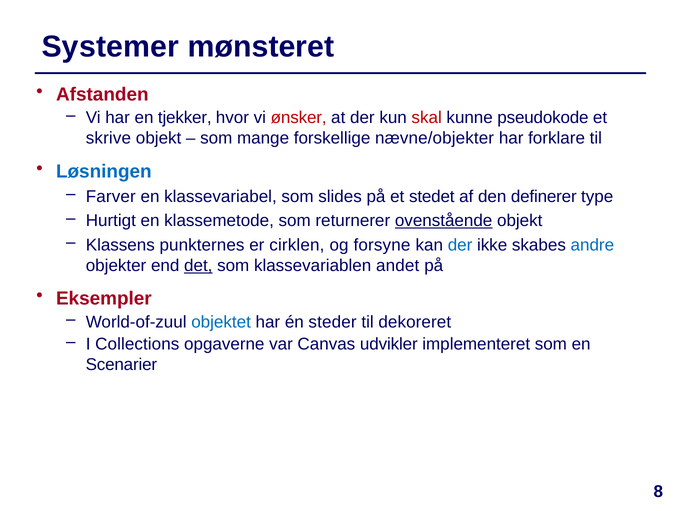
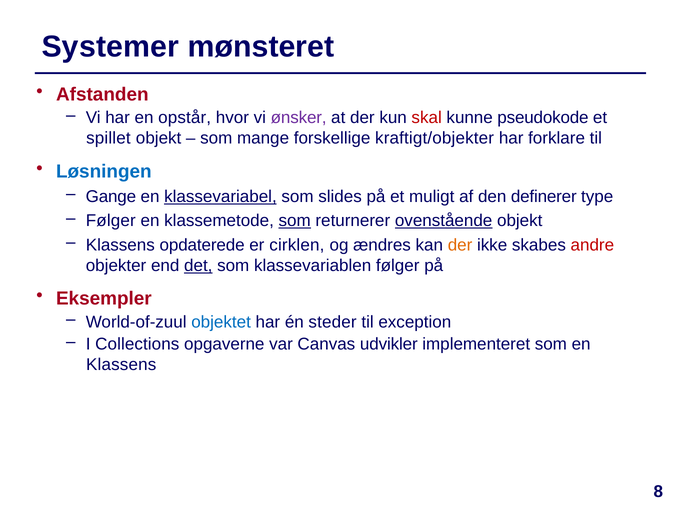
tjekker: tjekker -> opstår
ønsker colour: red -> purple
skrive: skrive -> spillet
nævne/objekter: nævne/objekter -> kraftigt/objekter
Farver: Farver -> Gange
klassevariabel underline: none -> present
stedet: stedet -> muligt
Hurtigt at (111, 221): Hurtigt -> Følger
som at (295, 221) underline: none -> present
punkternes: punkternes -> opdaterede
forsyne: forsyne -> ændres
der at (460, 245) colour: blue -> orange
andre colour: blue -> red
klassevariablen andet: andet -> følger
dekoreret: dekoreret -> exception
Scenarier at (121, 365): Scenarier -> Klassens
